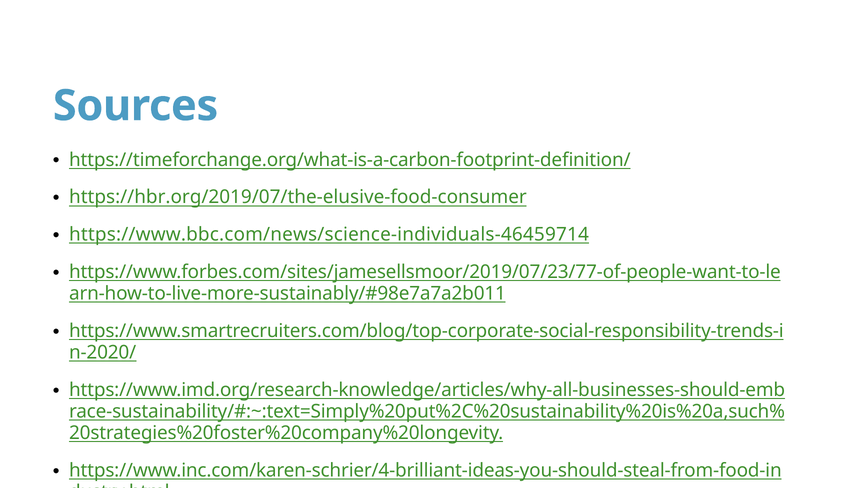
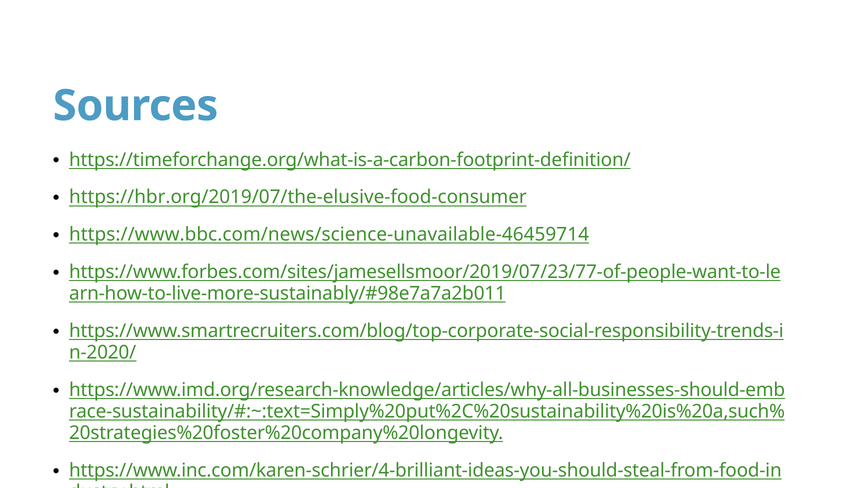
https://www.bbc.com/news/science-individuals-46459714: https://www.bbc.com/news/science-individuals-46459714 -> https://www.bbc.com/news/science-unavailable-46459714
